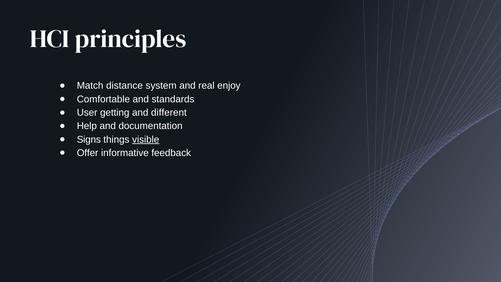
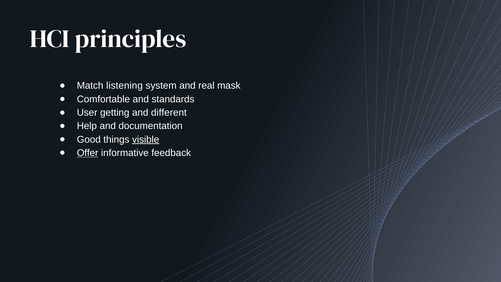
distance: distance -> listening
enjoy: enjoy -> mask
Signs: Signs -> Good
Offer underline: none -> present
